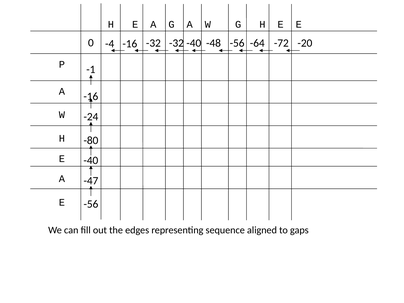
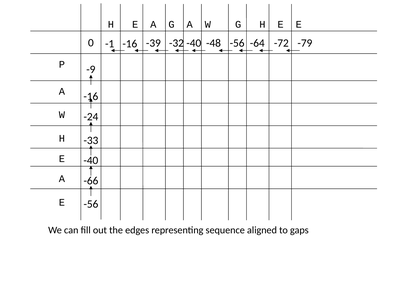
-4: -4 -> -1
-32: -32 -> -39
-20: -20 -> -79
-1: -1 -> -9
-80: -80 -> -33
-47: -47 -> -66
